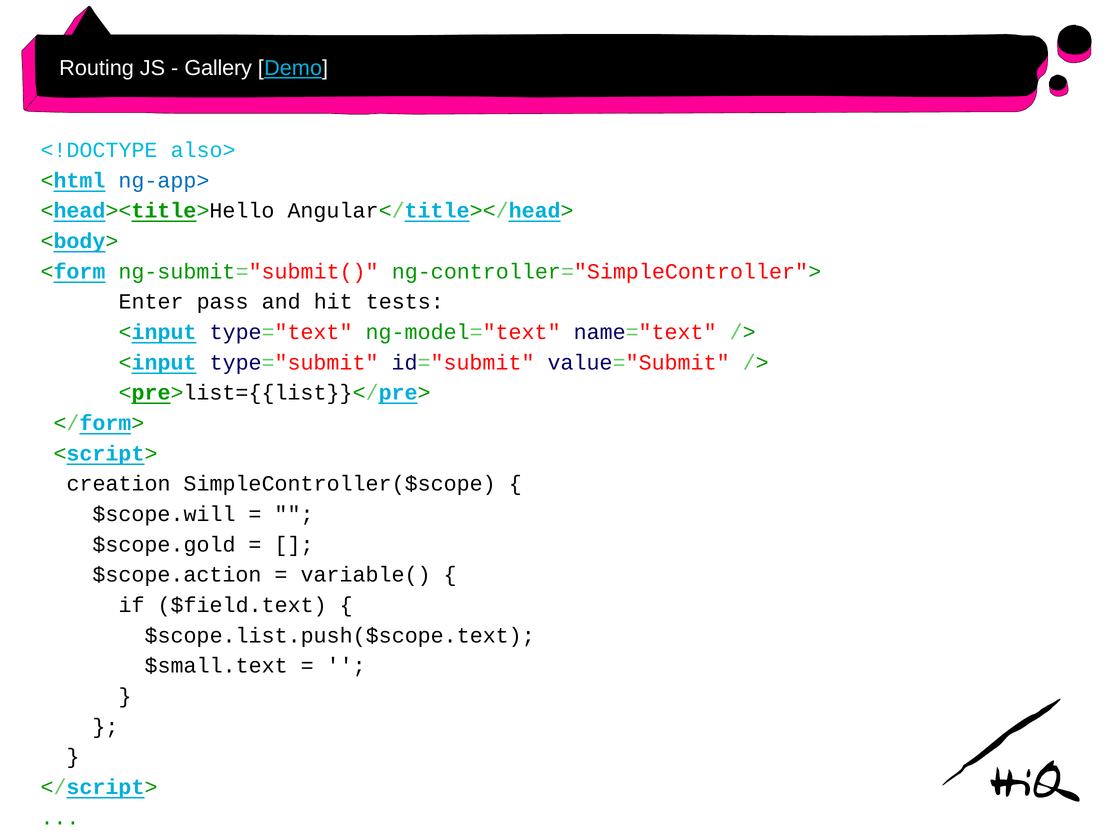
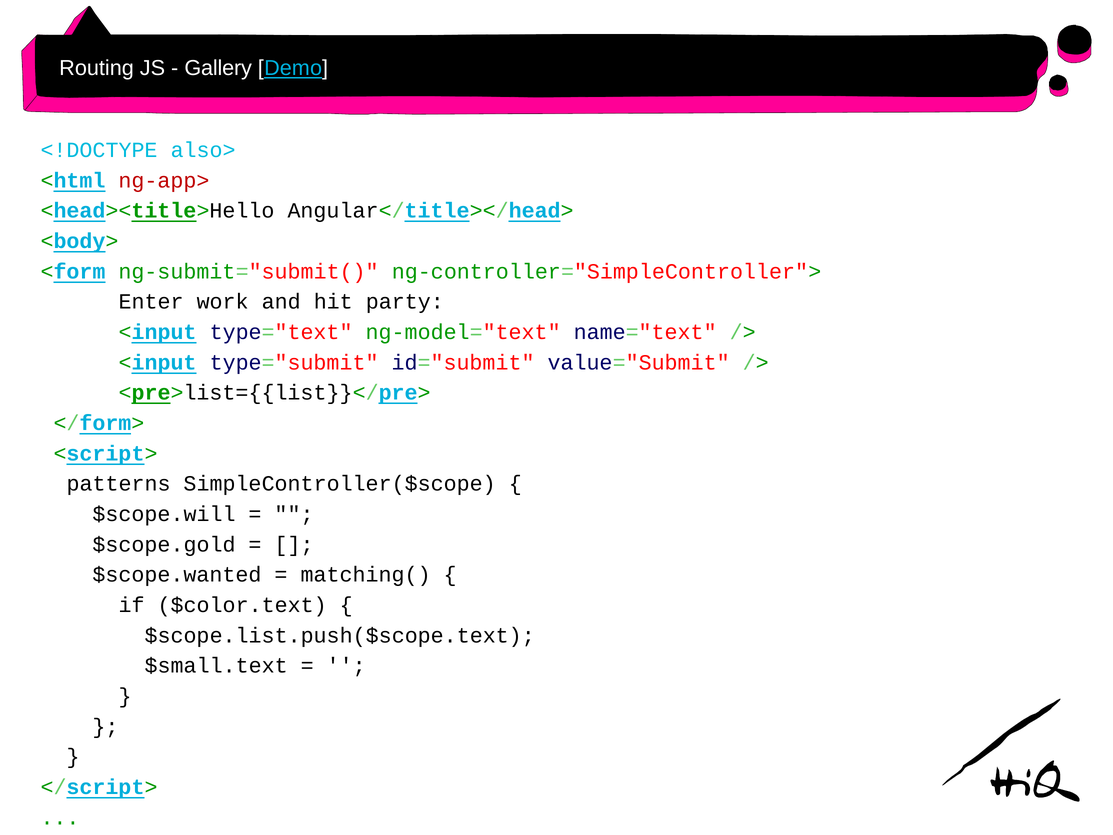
ng-app> colour: blue -> red
pass: pass -> work
tests: tests -> party
creation: creation -> patterns
$scope.action: $scope.action -> $scope.wanted
variable(: variable( -> matching(
$field.text: $field.text -> $color.text
